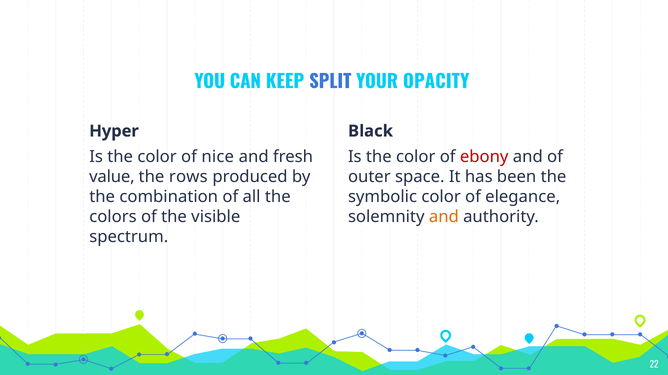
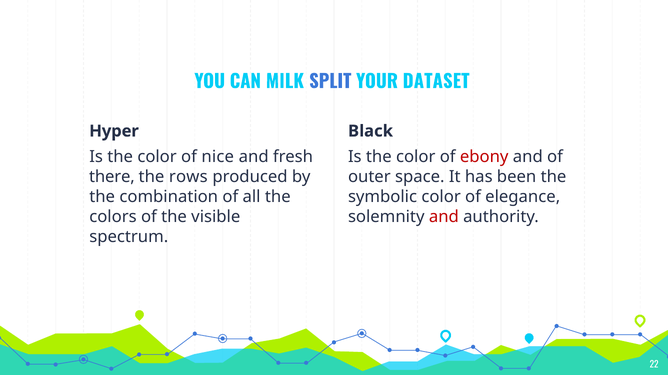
KEEP: KEEP -> MILK
OPACITY: OPACITY -> DATASET
value: value -> there
and at (444, 217) colour: orange -> red
